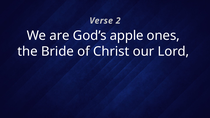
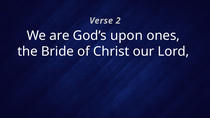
apple: apple -> upon
